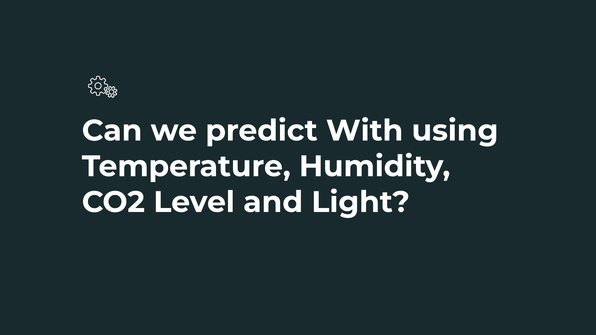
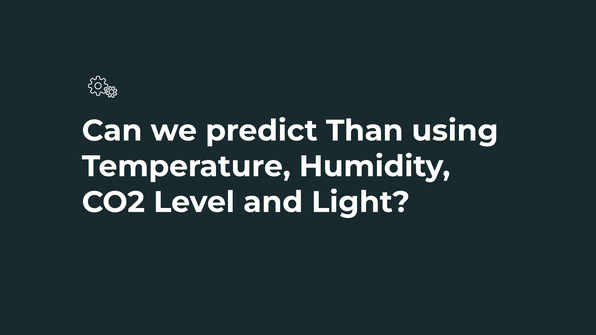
With: With -> Than
